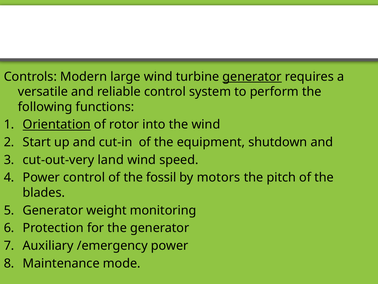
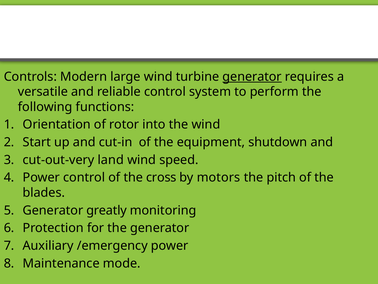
Orientation underline: present -> none
fossil: fossil -> cross
weight: weight -> greatly
